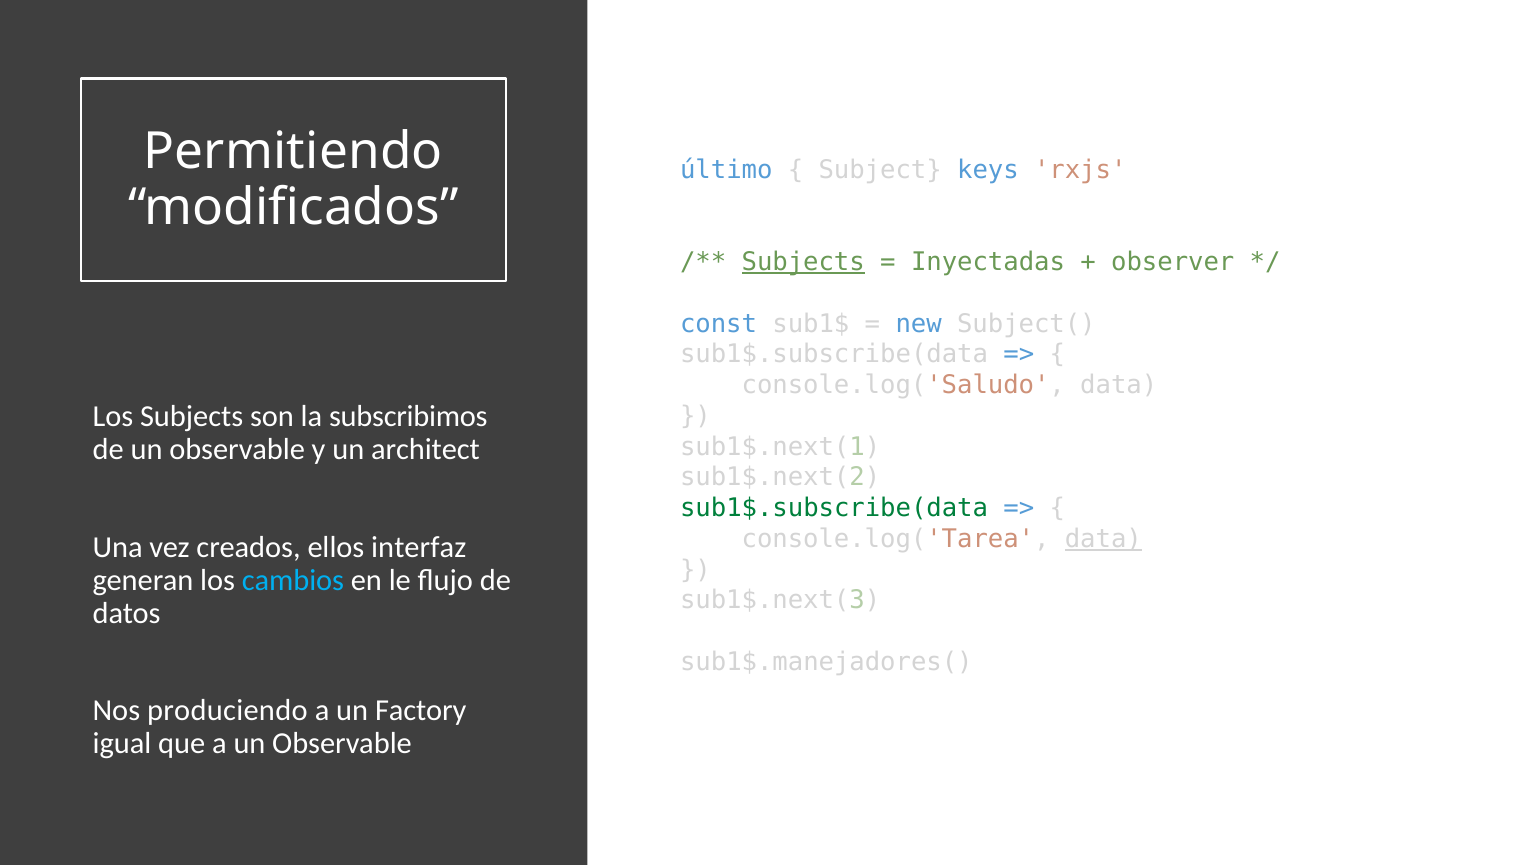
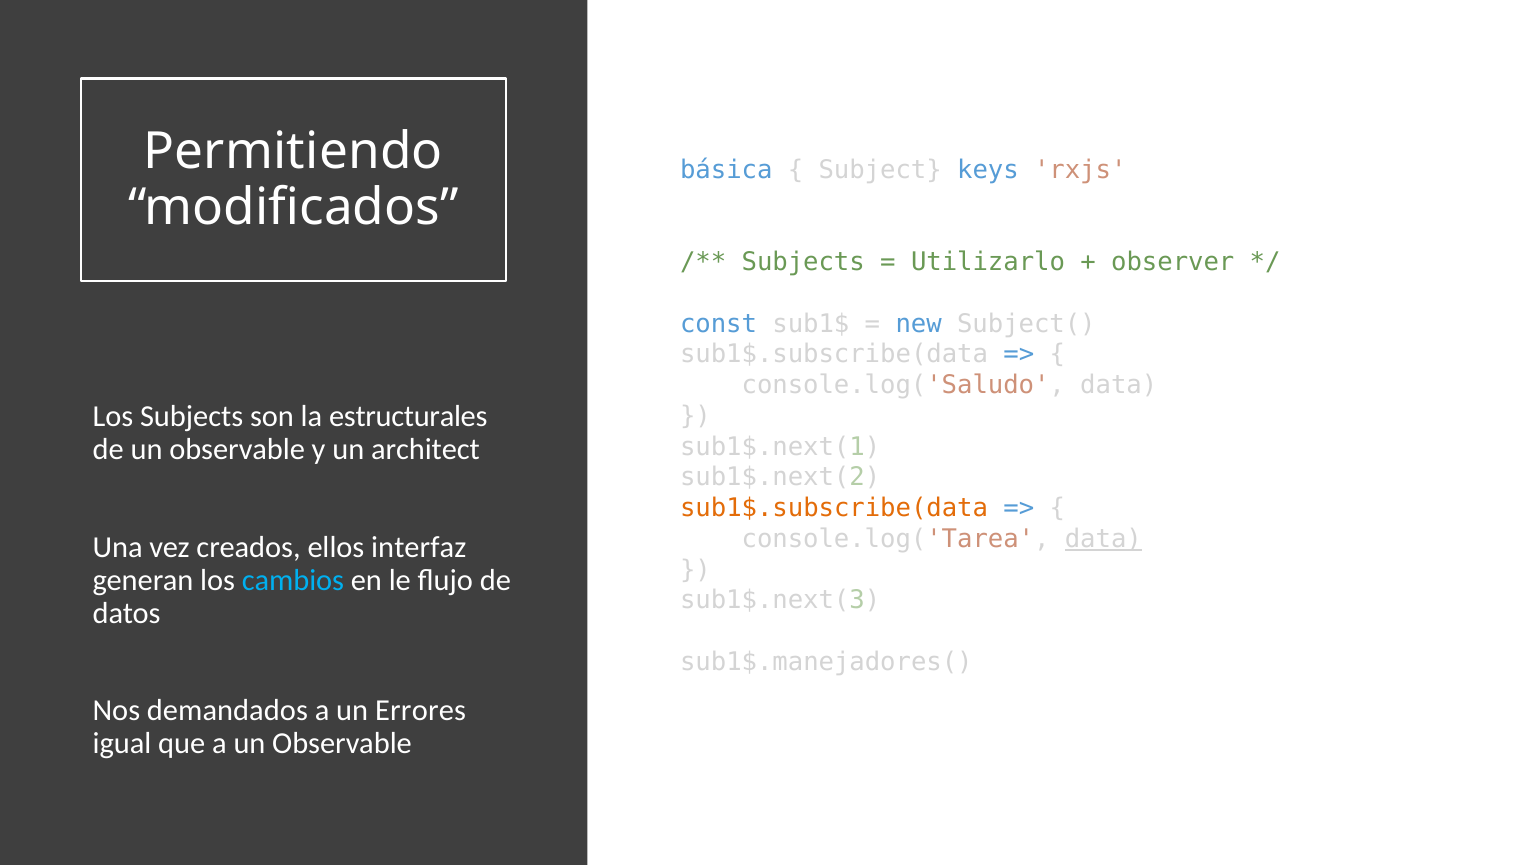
último: último -> básica
Subjects at (803, 262) underline: present -> none
Inyectadas: Inyectadas -> Utilizarlo
subscribimos: subscribimos -> estructurales
sub1$.subscribe(data at (834, 508) colour: green -> orange
produciendo: produciendo -> demandados
Factory: Factory -> Errores
